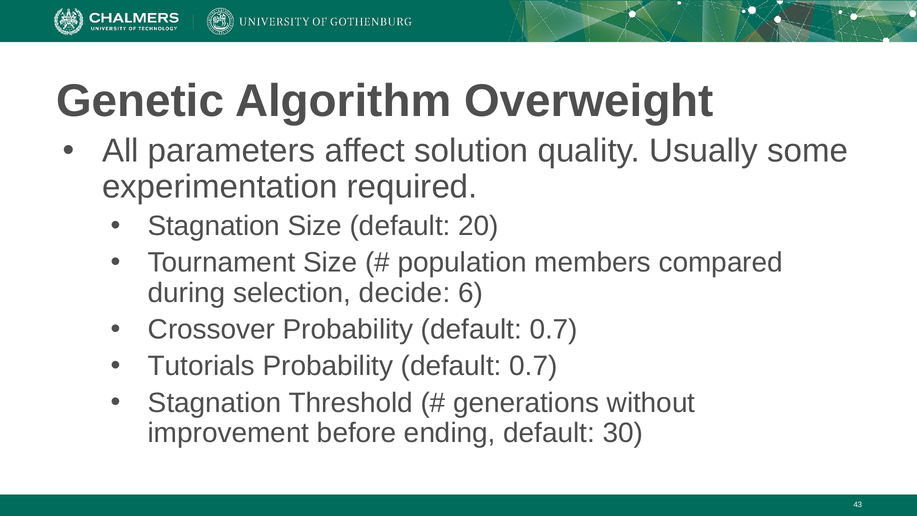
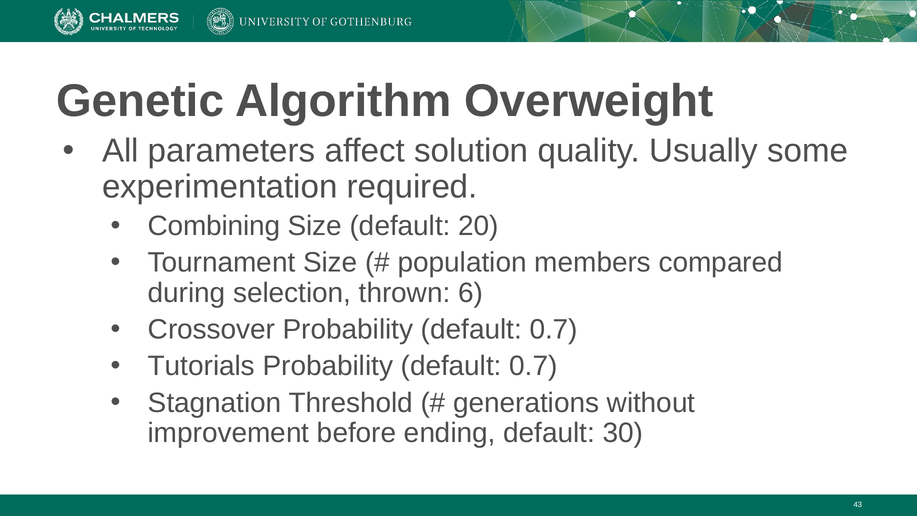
Stagnation at (214, 226): Stagnation -> Combining
decide: decide -> thrown
